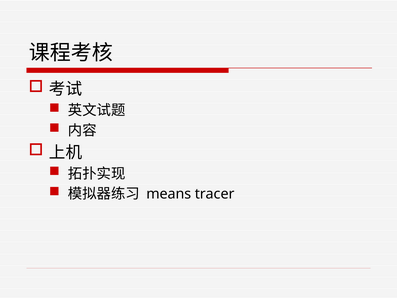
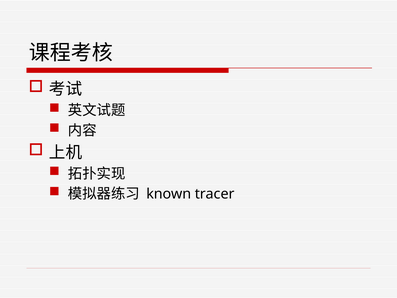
means: means -> known
